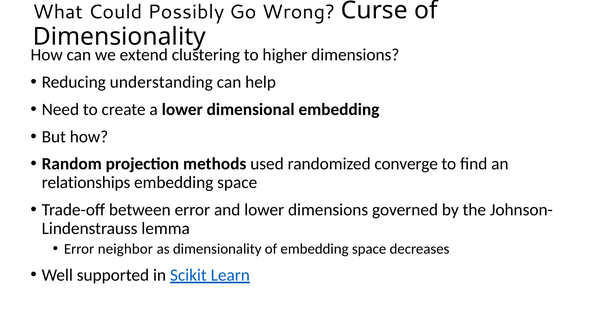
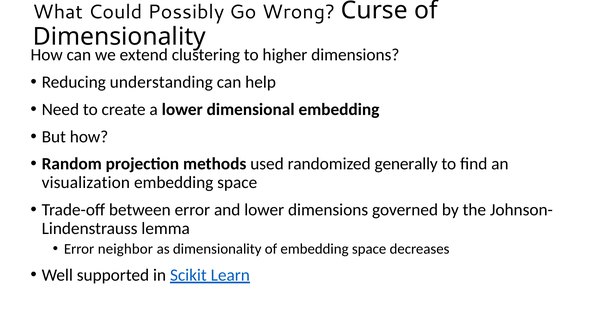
converge: converge -> generally
relationships: relationships -> visualization
